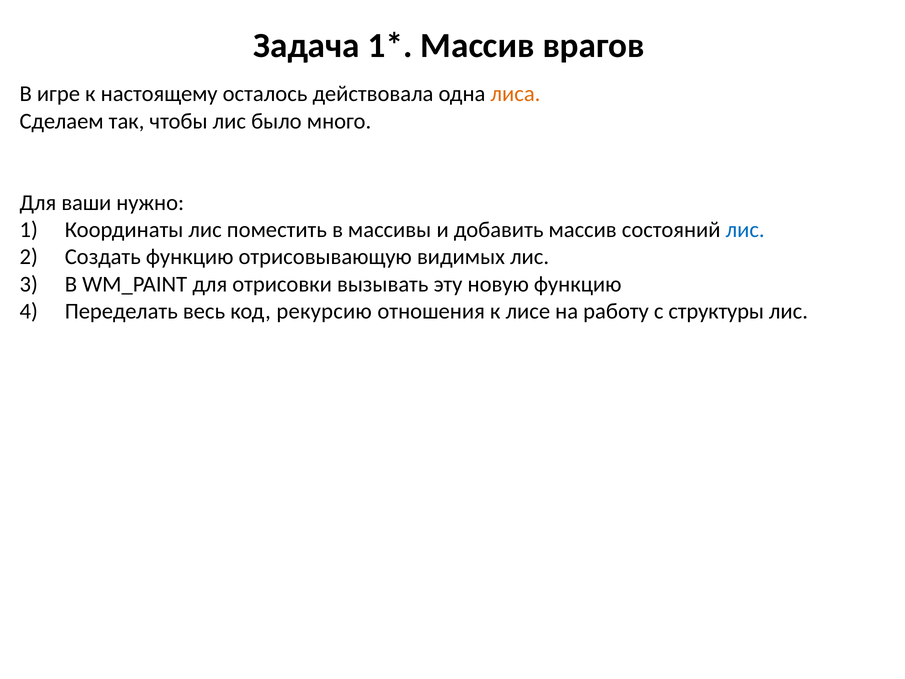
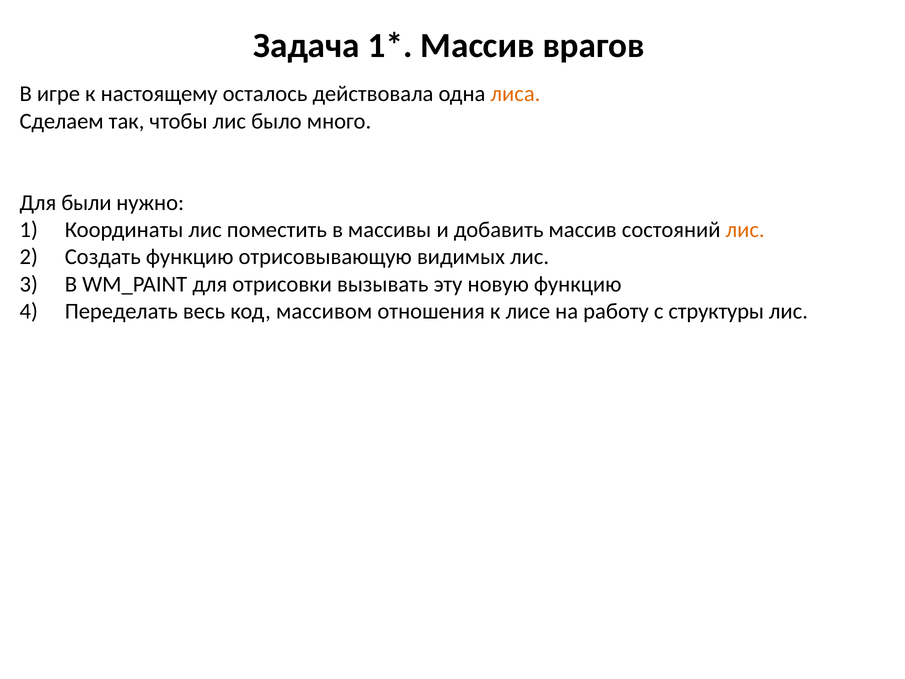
ваши: ваши -> были
лис at (745, 230) colour: blue -> orange
рекурсию: рекурсию -> массивом
